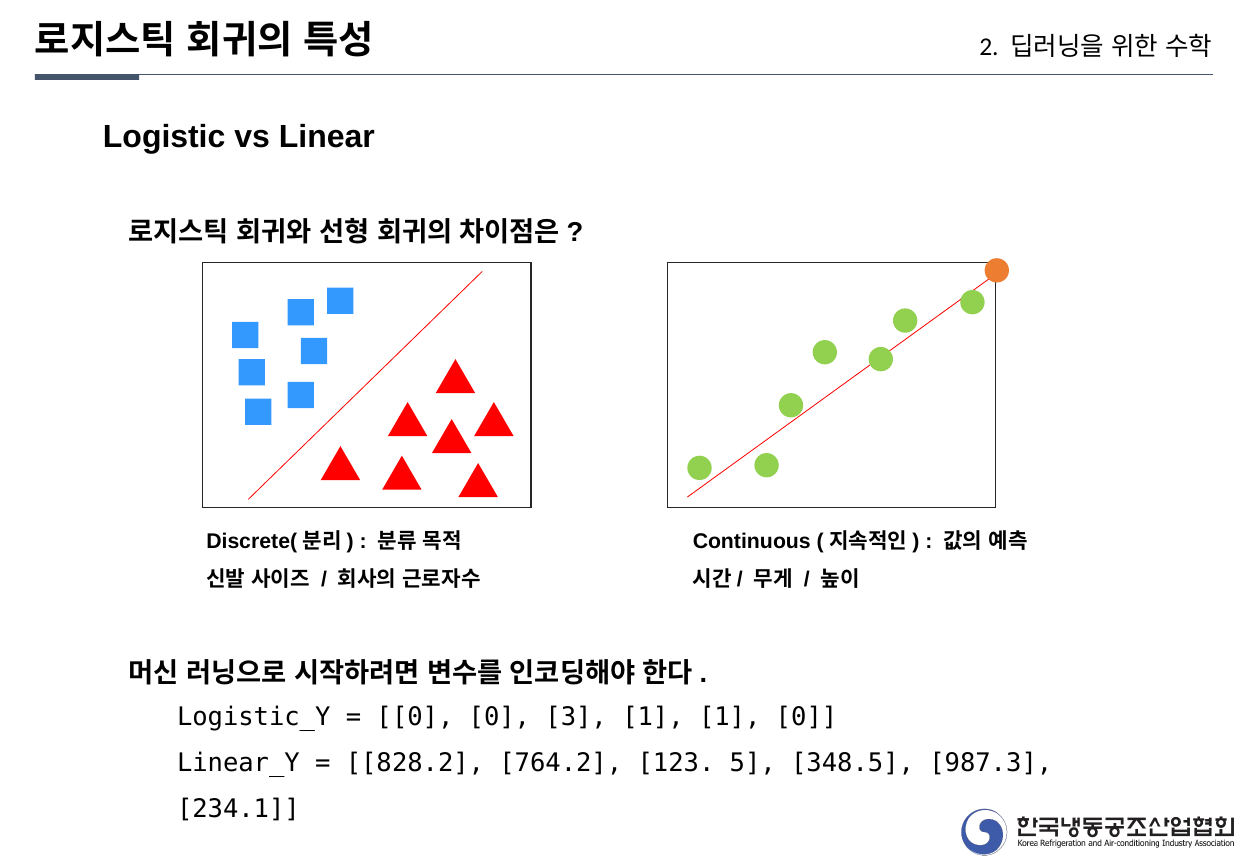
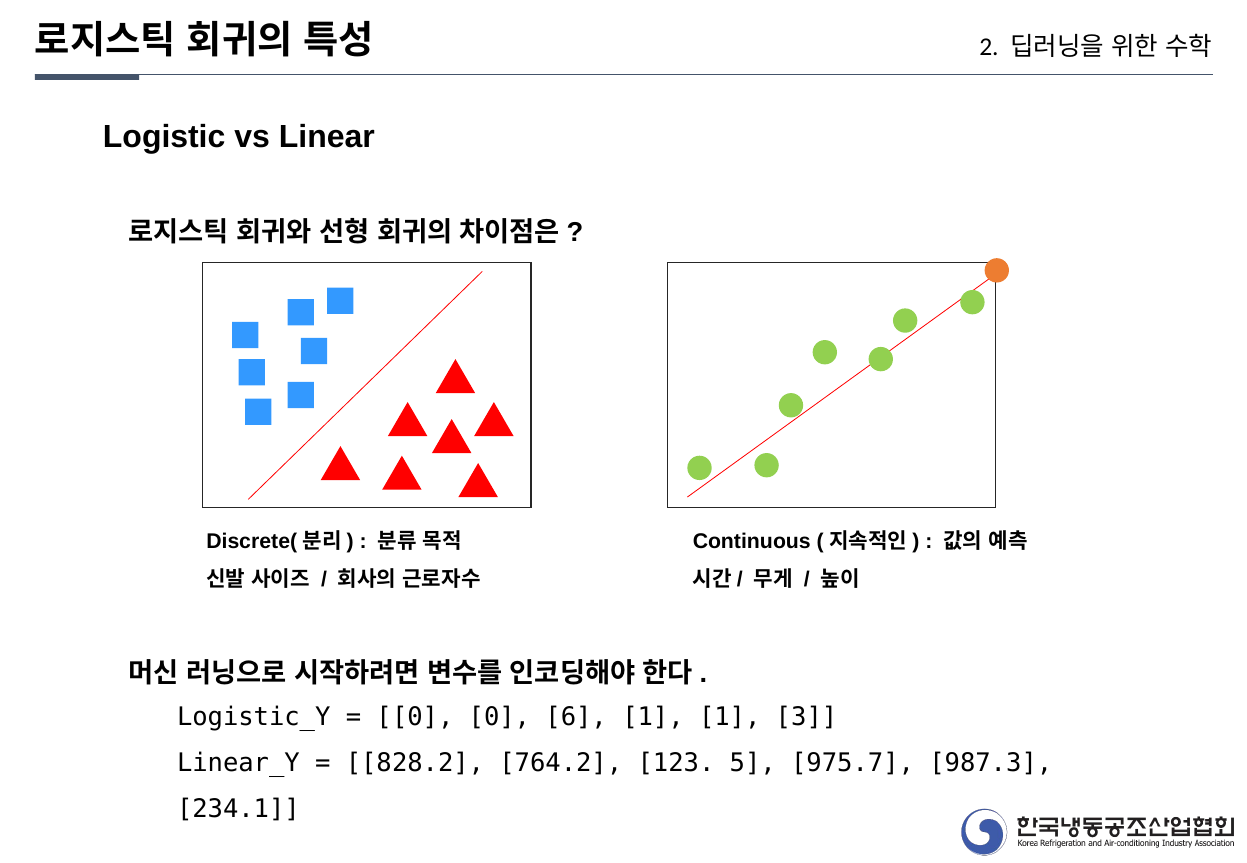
3: 3 -> 6
1 0: 0 -> 3
348.5: 348.5 -> 975.7
